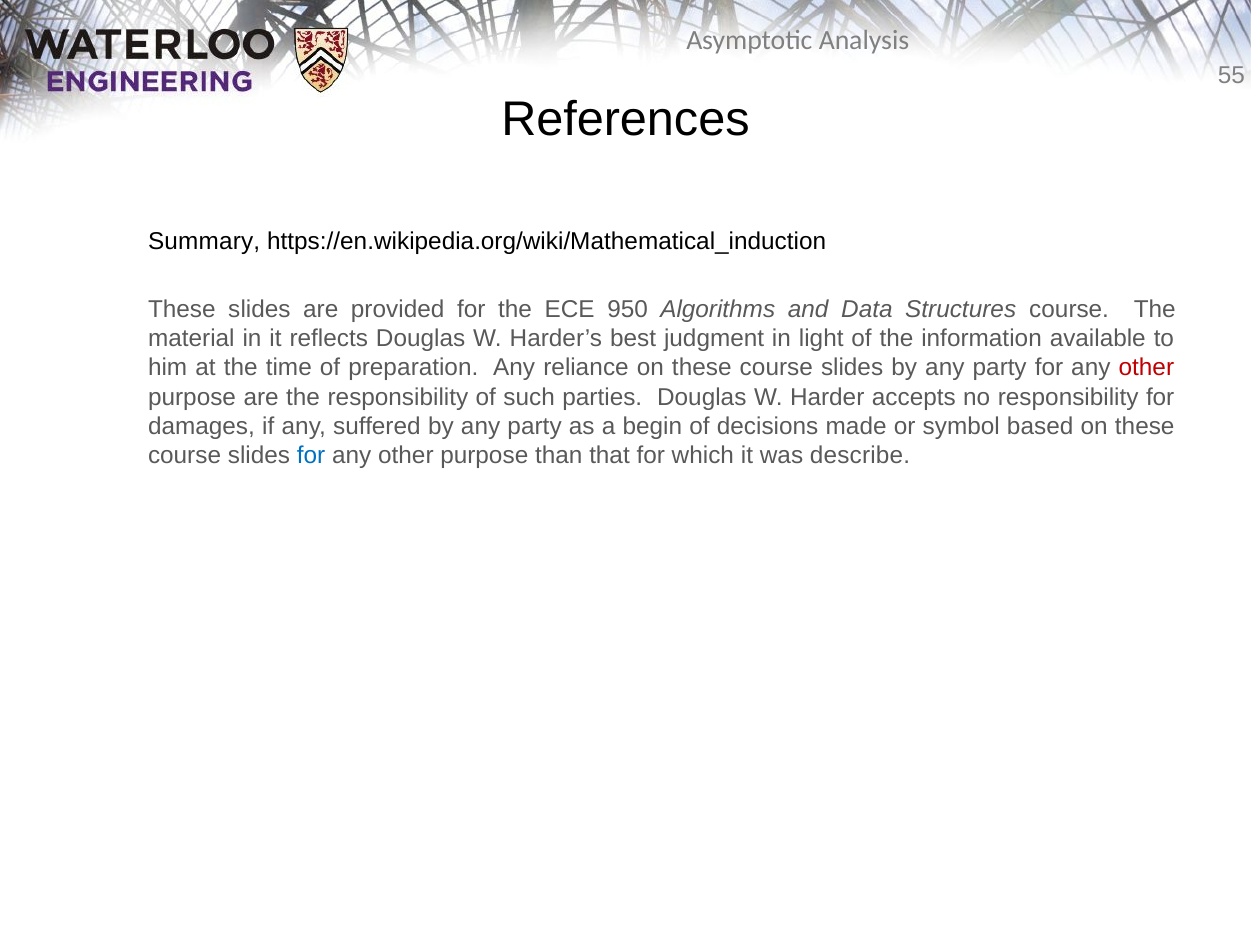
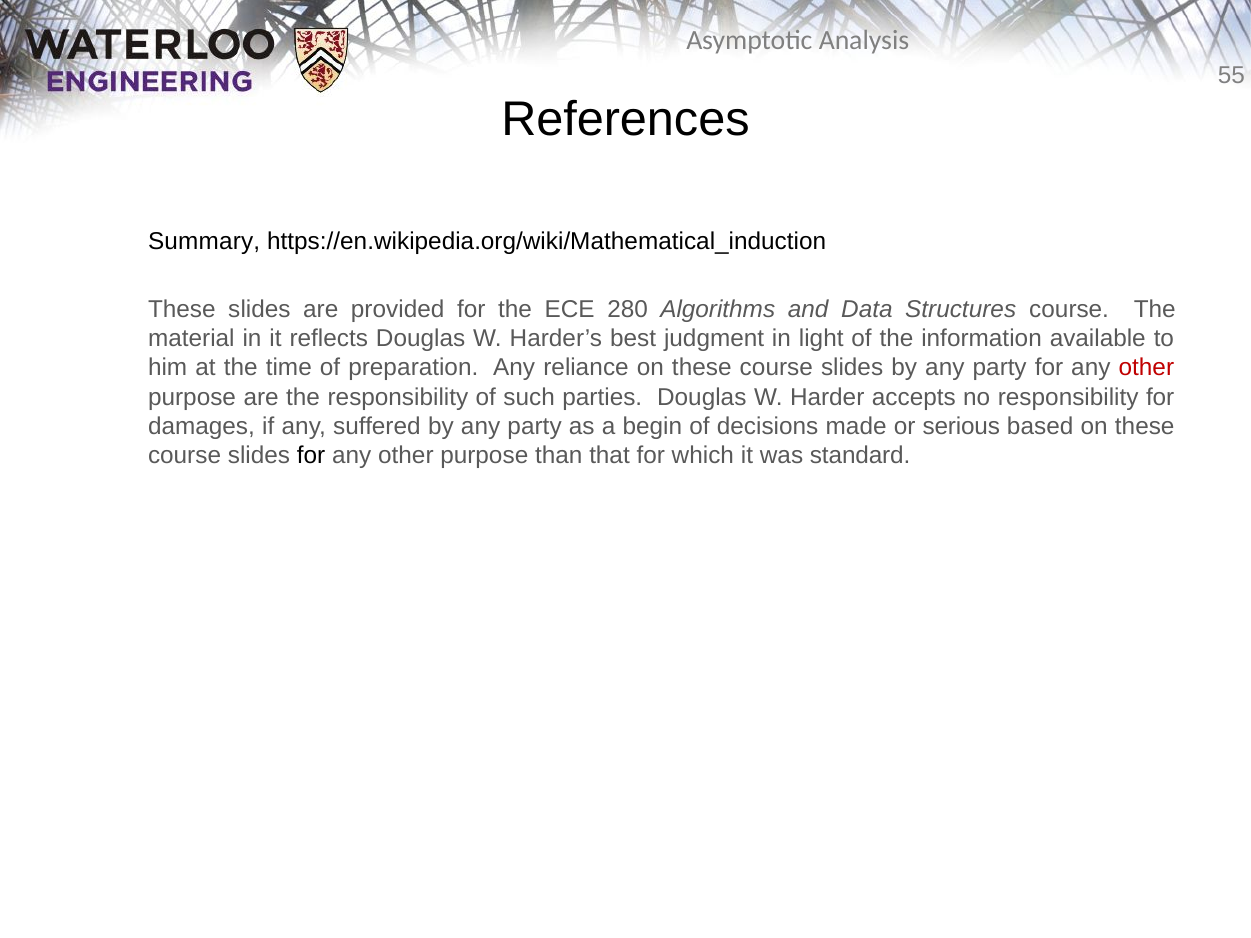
950: 950 -> 280
symbol: symbol -> serious
for at (311, 456) colour: blue -> black
describe: describe -> standard
